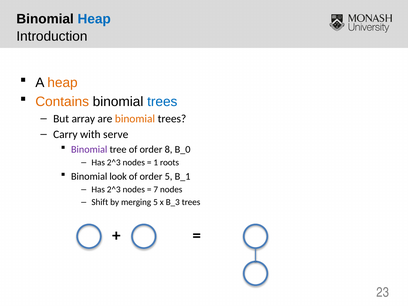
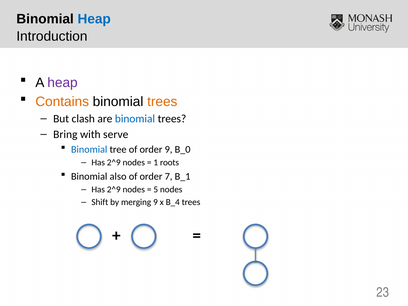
heap at (62, 83) colour: orange -> purple
trees at (162, 102) colour: blue -> orange
array: array -> clash
binomial at (135, 119) colour: orange -> blue
Carry: Carry -> Bring
Binomial at (89, 149) colour: purple -> blue
order 8: 8 -> 9
2^3 at (114, 163): 2^3 -> 2^9
look: look -> also
order 5: 5 -> 7
2^3 at (114, 190): 2^3 -> 2^9
7: 7 -> 5
merging 5: 5 -> 9
B_3: B_3 -> B_4
